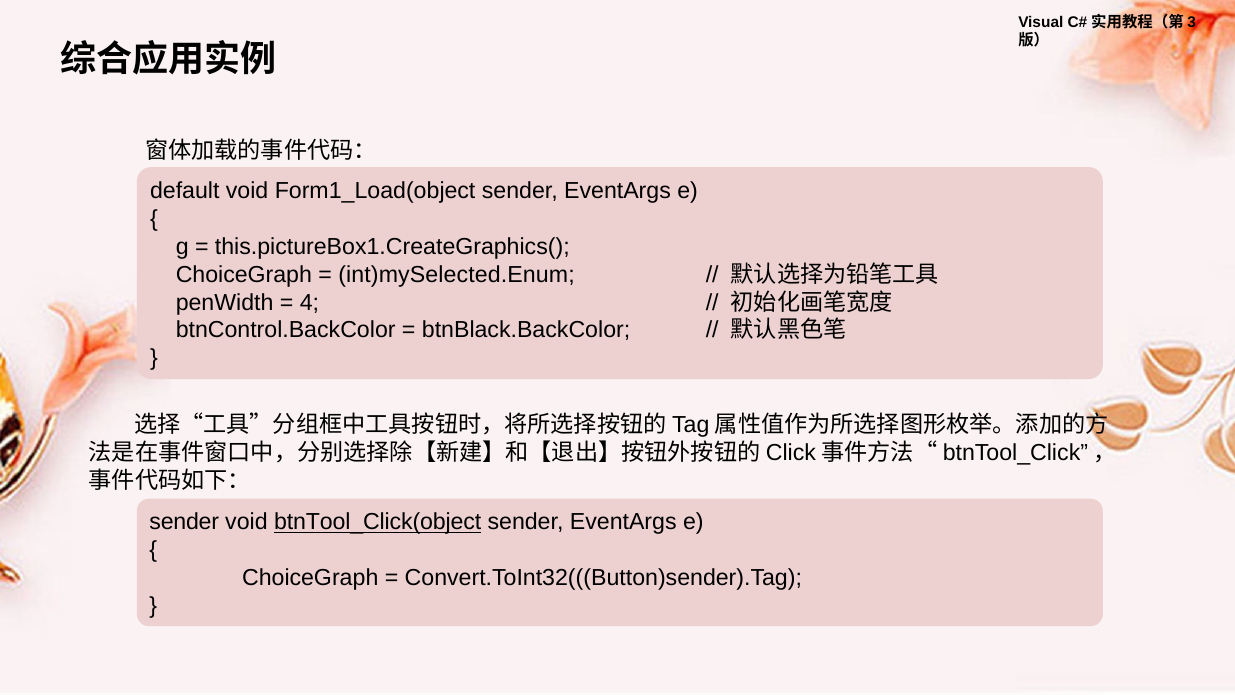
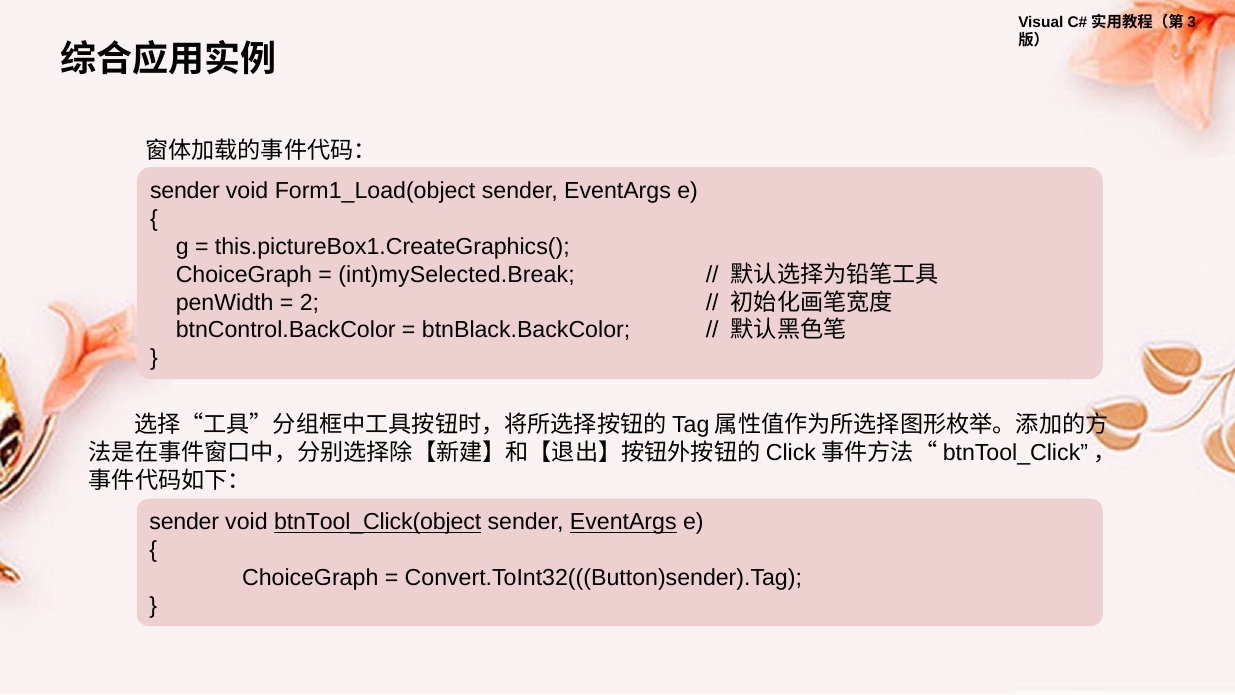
default at (185, 191): default -> sender
int)mySelected.Enum: int)mySelected.Enum -> int)mySelected.Break
4: 4 -> 2
EventArgs at (623, 522) underline: none -> present
